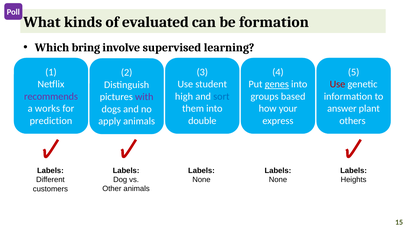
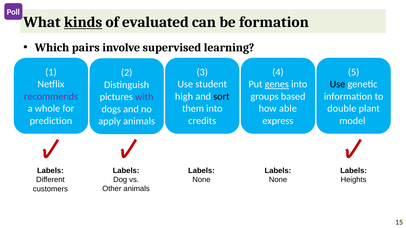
kinds underline: none -> present
bring: bring -> pairs
Use at (337, 84) colour: red -> black
sort colour: blue -> black
works: works -> whole
your: your -> able
answer: answer -> double
double: double -> credits
others: others -> model
